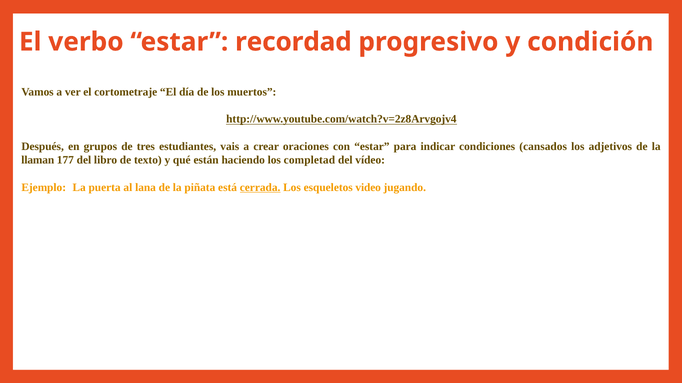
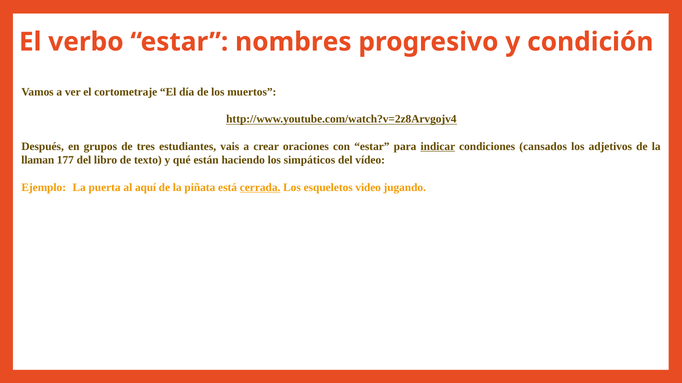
recordad: recordad -> nombres
indicar underline: none -> present
completad: completad -> simpáticos
lana: lana -> aquí
